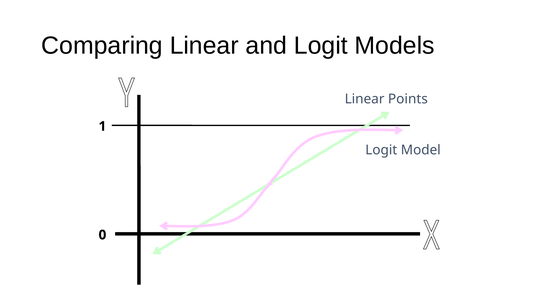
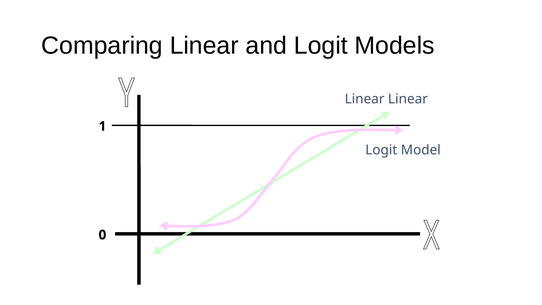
Linear Points: Points -> Linear
